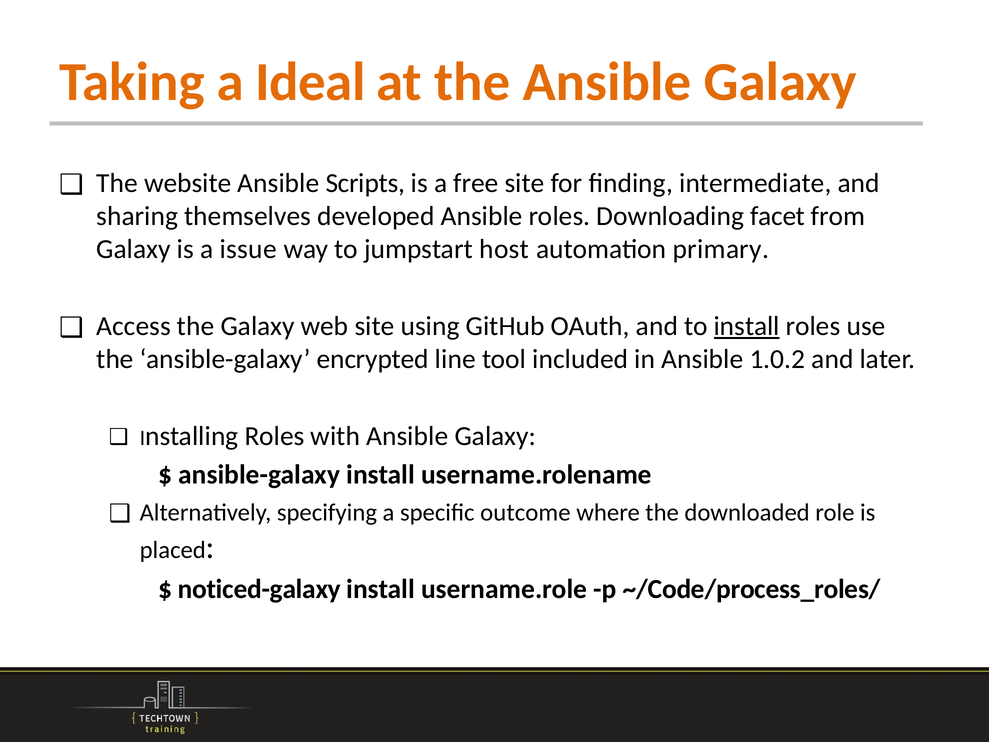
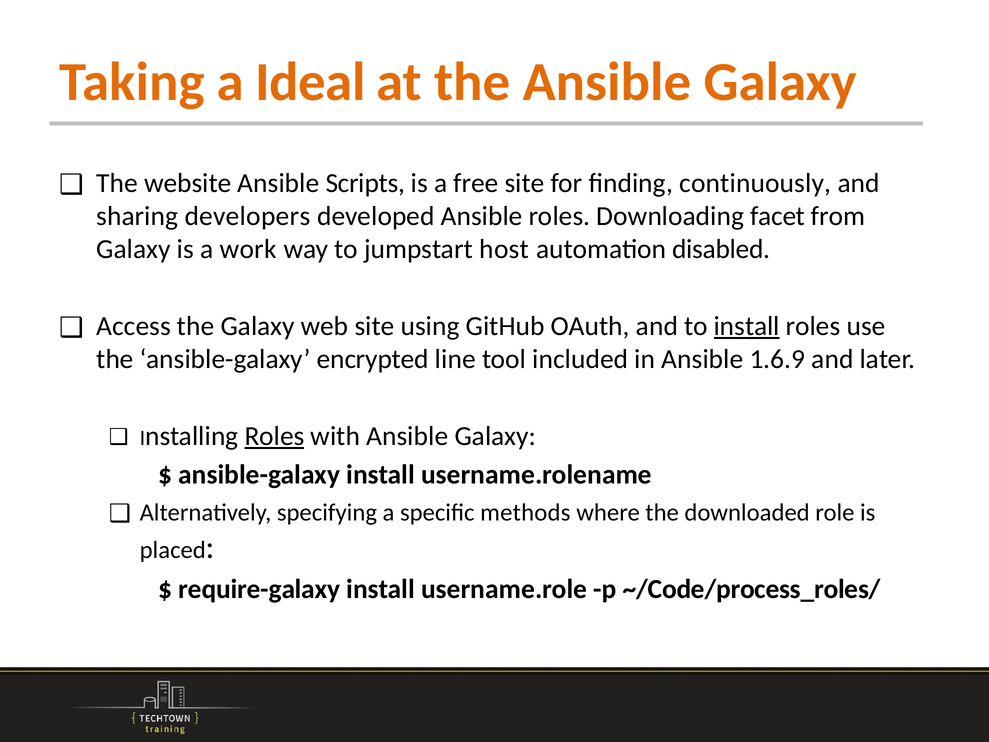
intermediate: intermediate -> continuously
themselves: themselves -> developers
issue: issue -> work
primary: primary -> disabled
1.0.2: 1.0.2 -> 1.6.9
Roles at (274, 436) underline: none -> present
outcome: outcome -> methods
noticed-galaxy: noticed-galaxy -> require-galaxy
